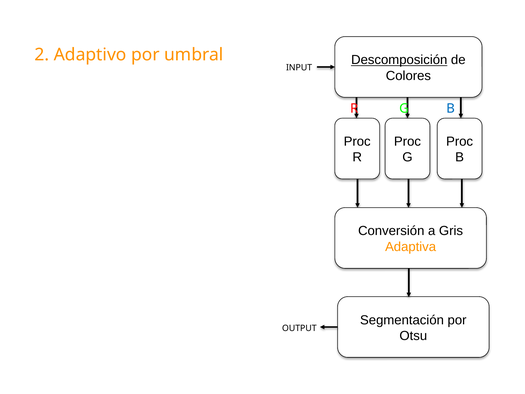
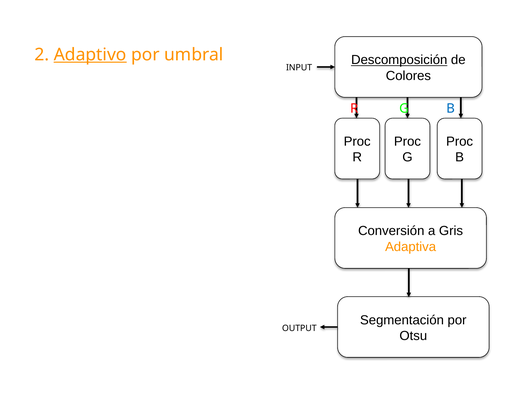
Adaptivo underline: none -> present
